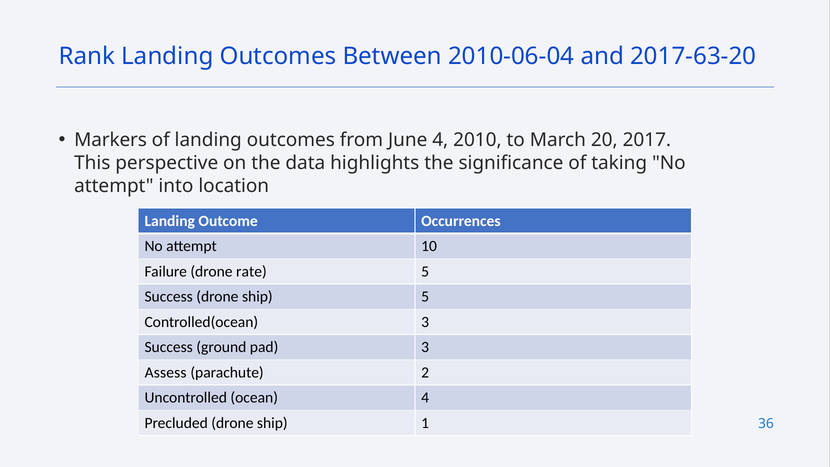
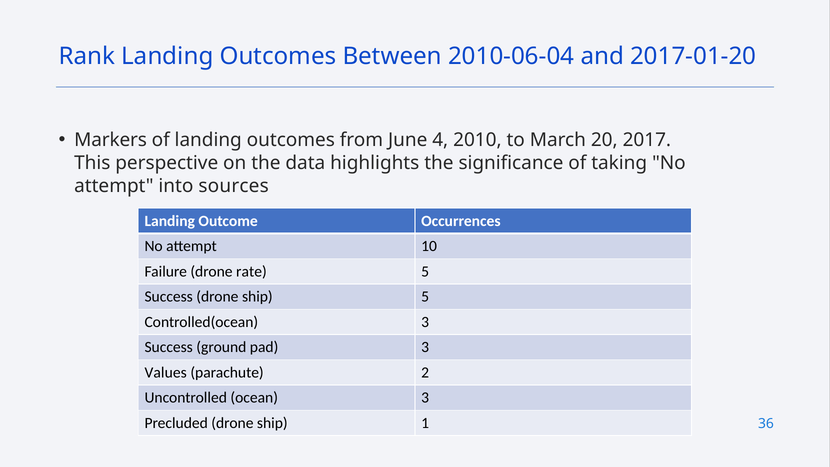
2017-63-20: 2017-63-20 -> 2017-01-20
location: location -> sources
Assess: Assess -> Values
ocean 4: 4 -> 3
